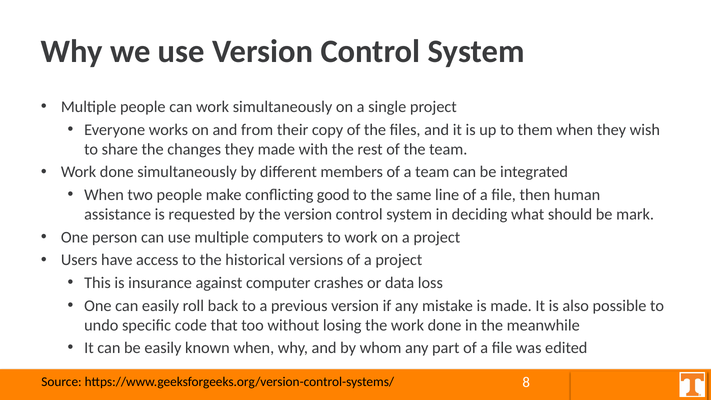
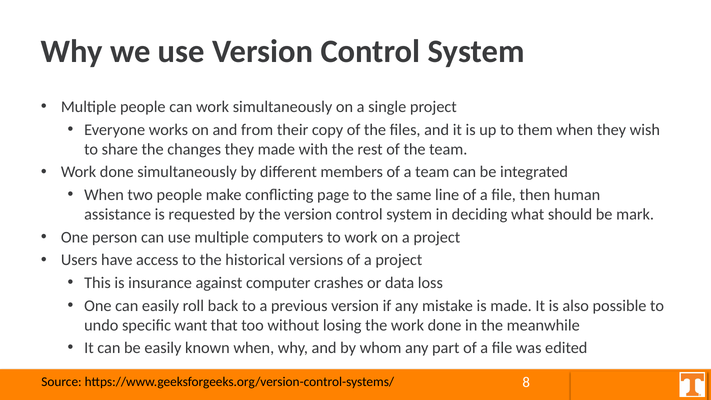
good: good -> page
code: code -> want
